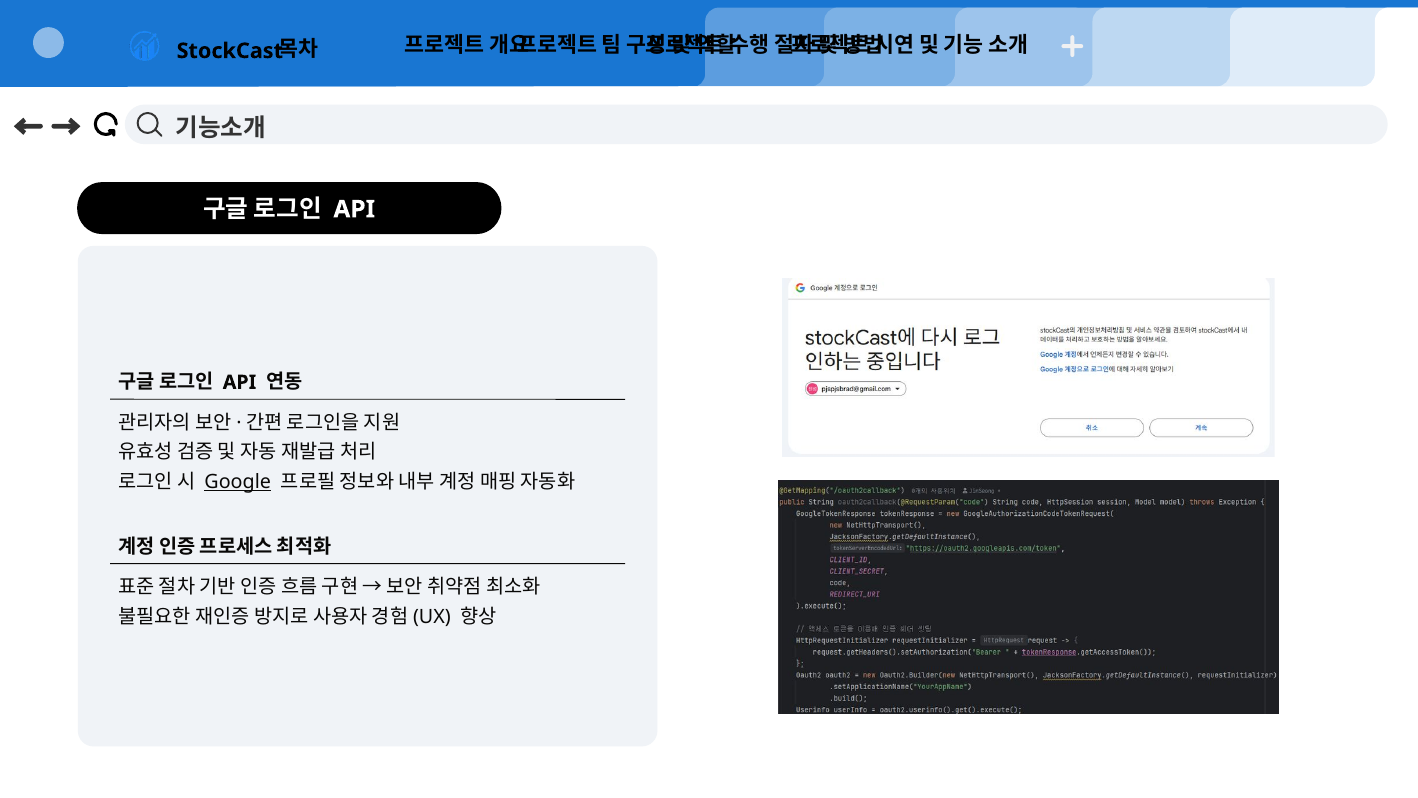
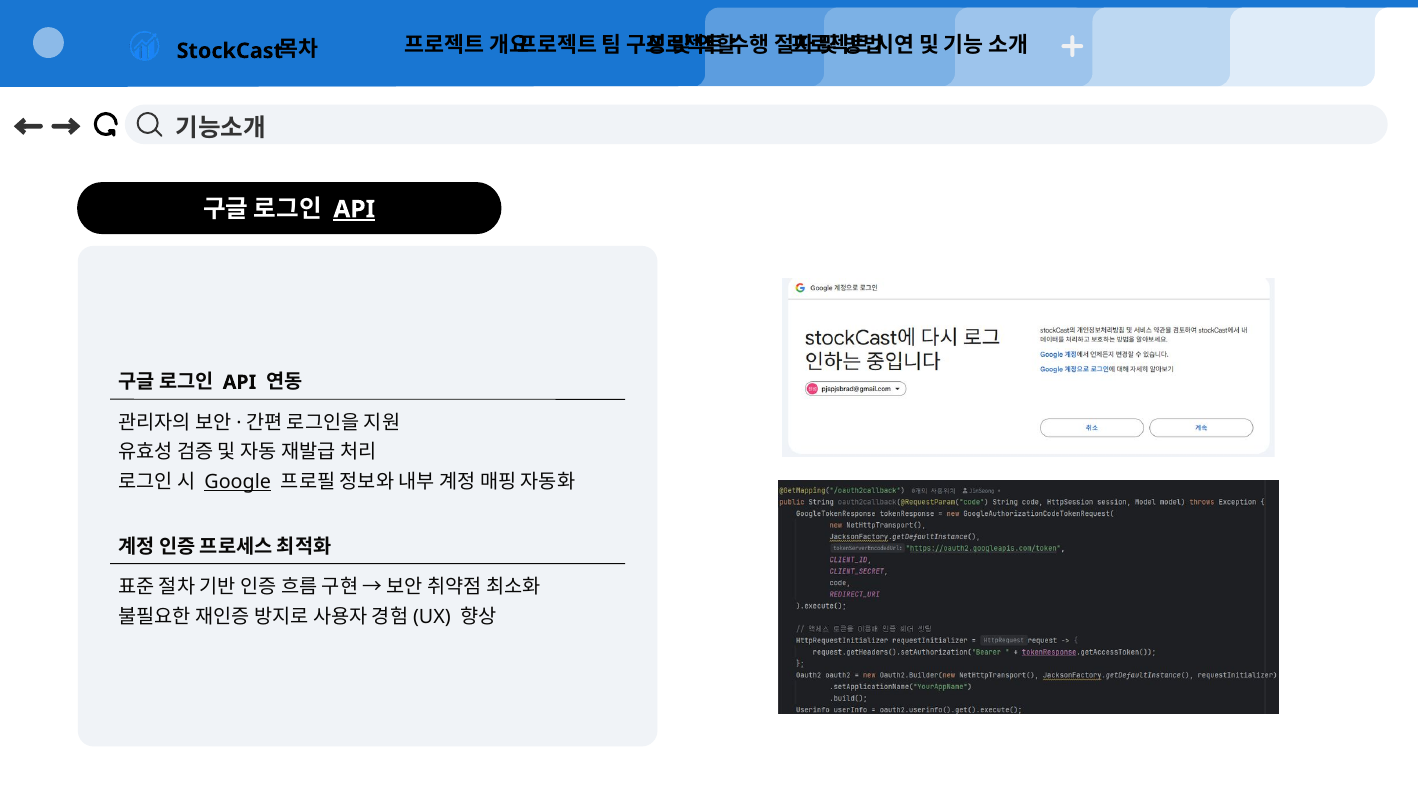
API at (354, 209) underline: none -> present
